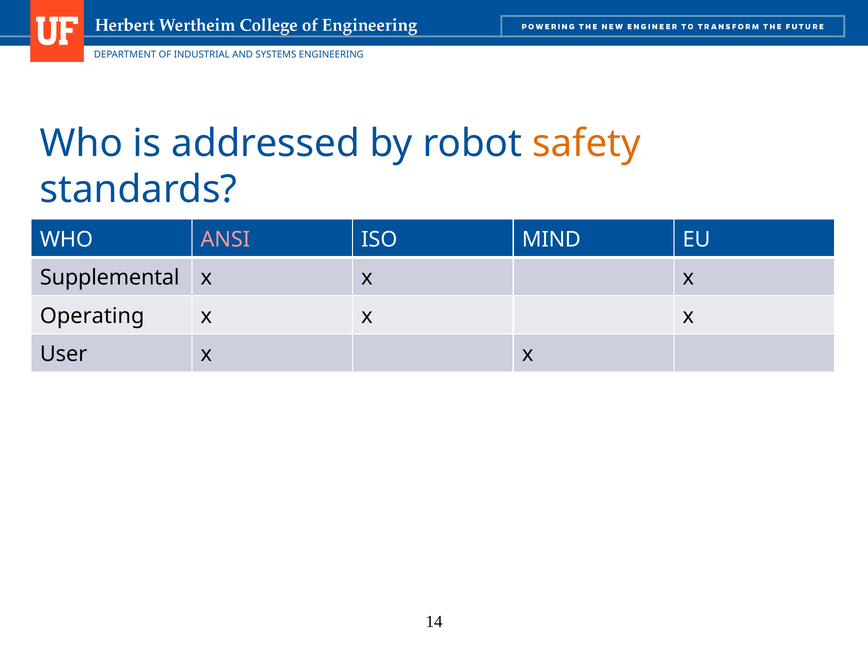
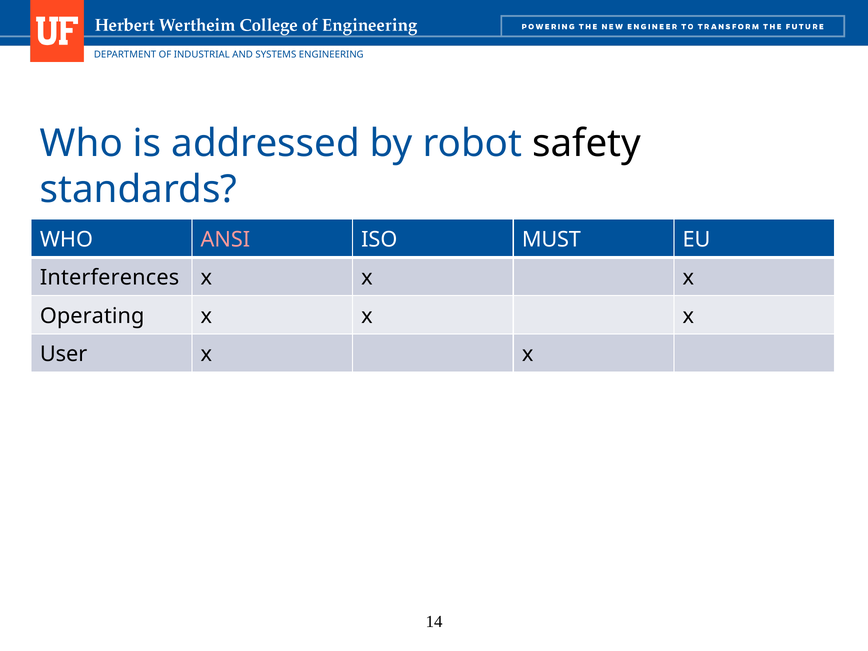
safety colour: orange -> black
MIND: MIND -> MUST
Supplemental: Supplemental -> Interferences
